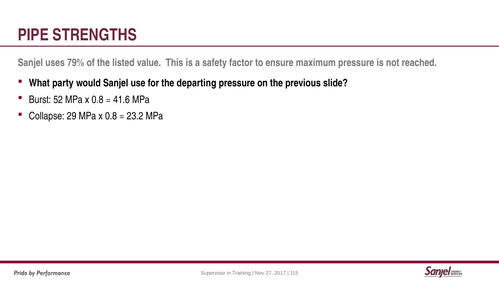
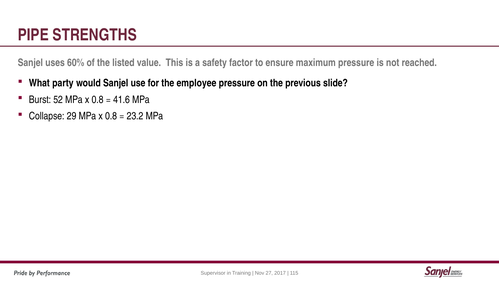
79%: 79% -> 60%
departing: departing -> employee
